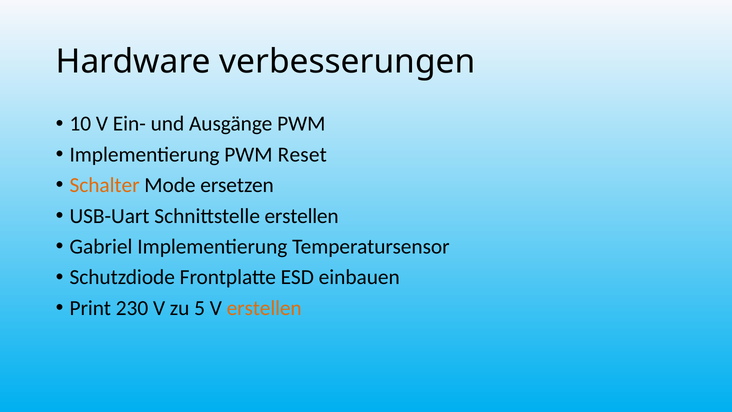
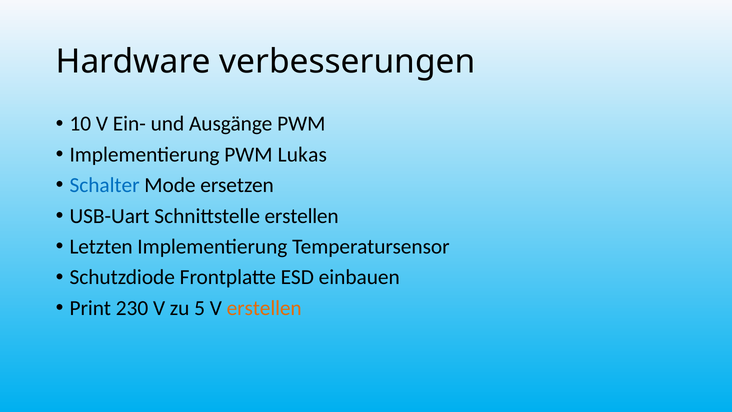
Reset: Reset -> Lukas
Schalter colour: orange -> blue
Gabriel: Gabriel -> Letzten
